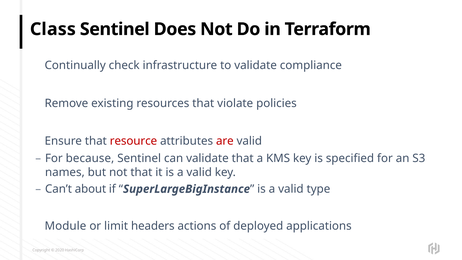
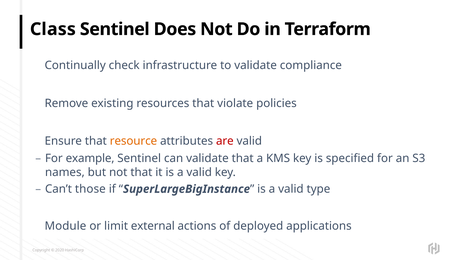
resource colour: red -> orange
because: because -> example
about: about -> those
headers: headers -> external
